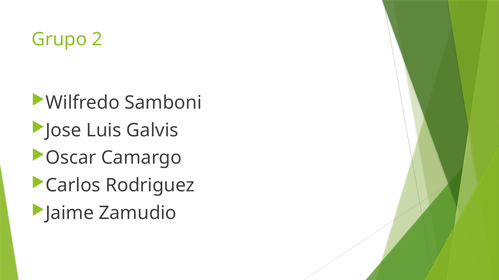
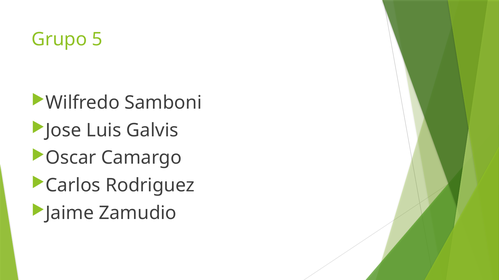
2: 2 -> 5
